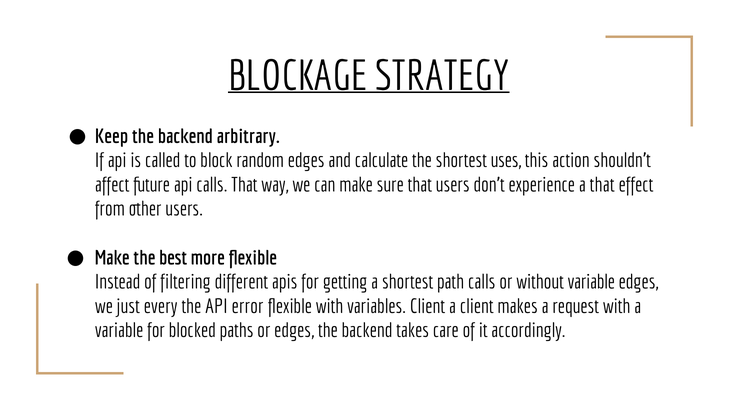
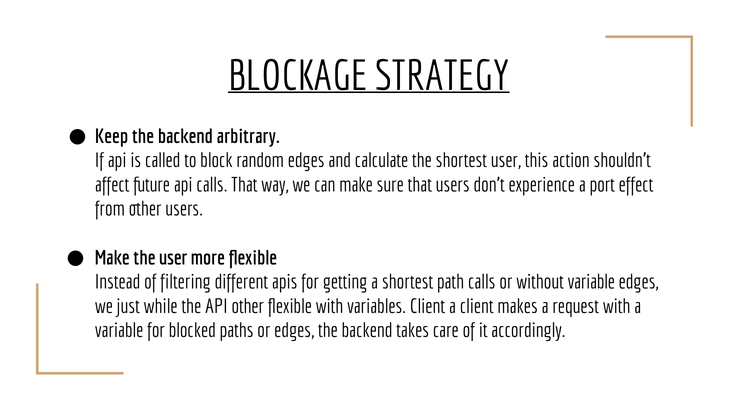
shortest uses: uses -> user
a that: that -> port
the best: best -> user
every: every -> while
API error: error -> other
